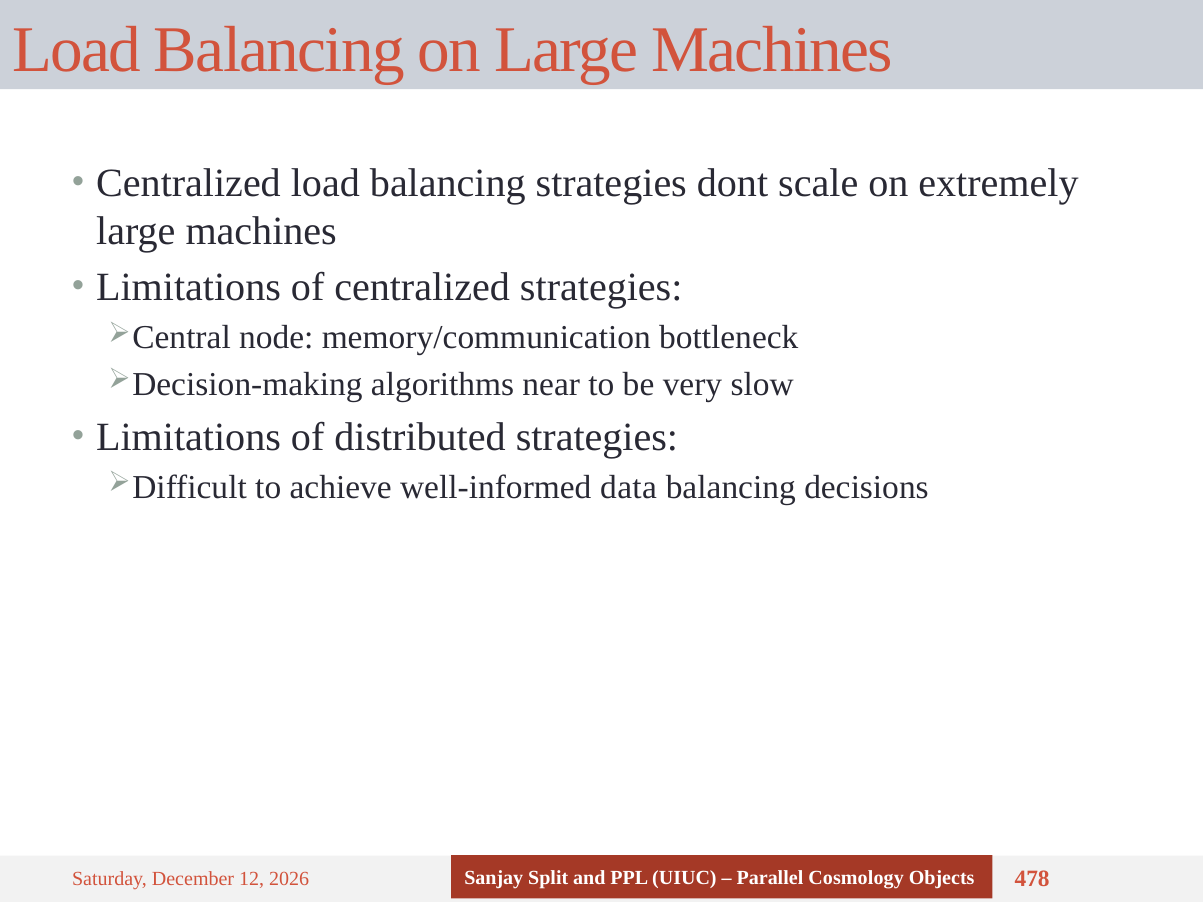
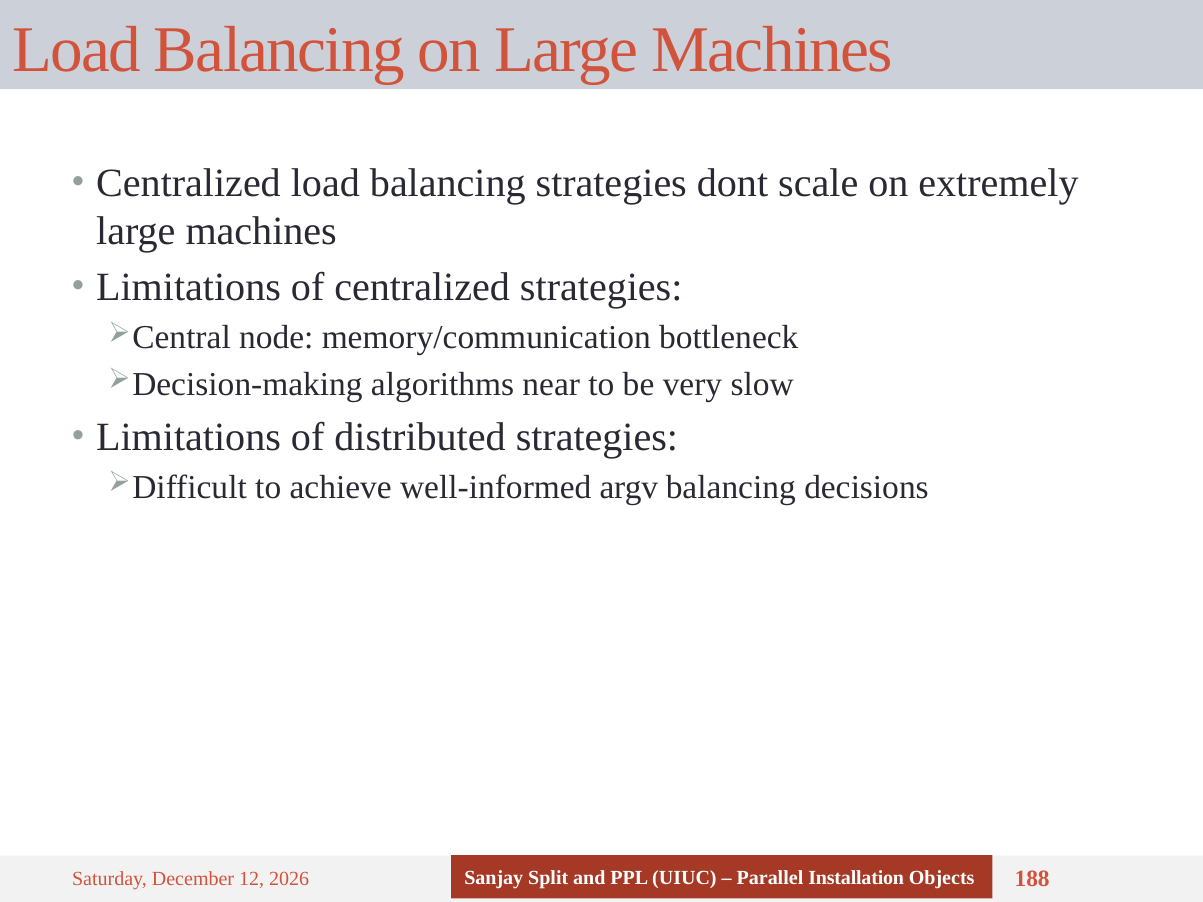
data: data -> argv
Cosmology: Cosmology -> Installation
478: 478 -> 188
